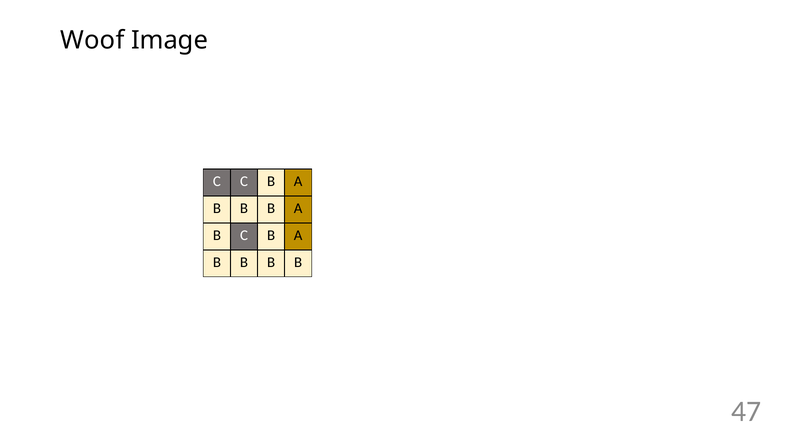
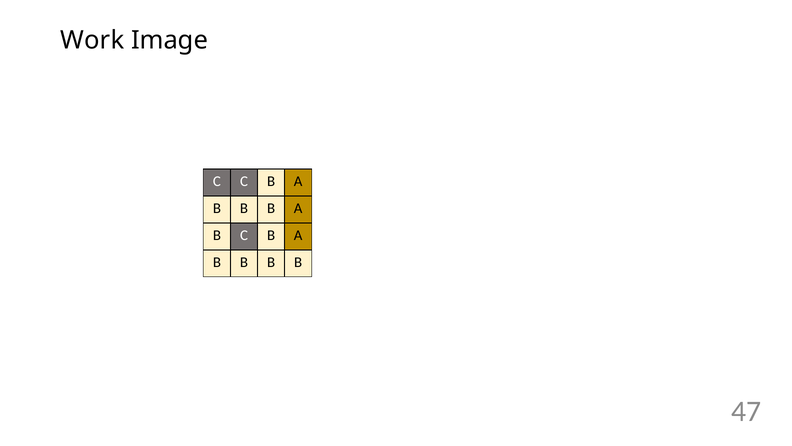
Woof: Woof -> Work
